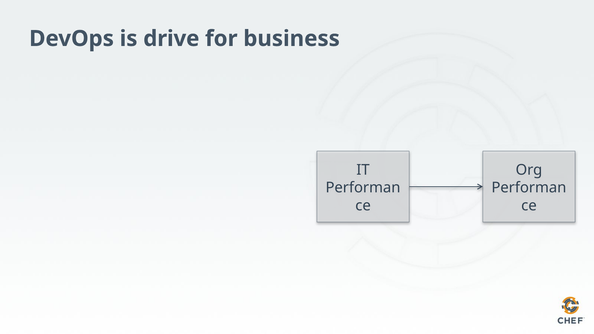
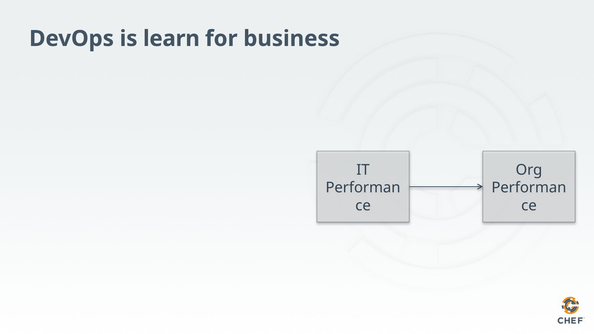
drive: drive -> learn
